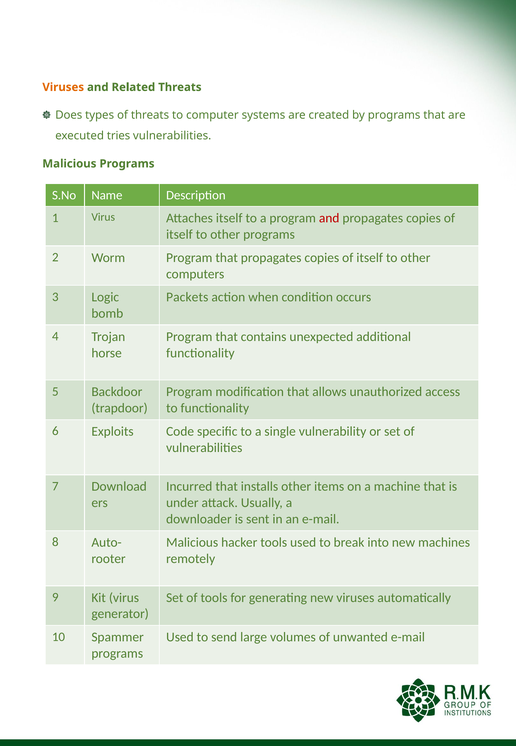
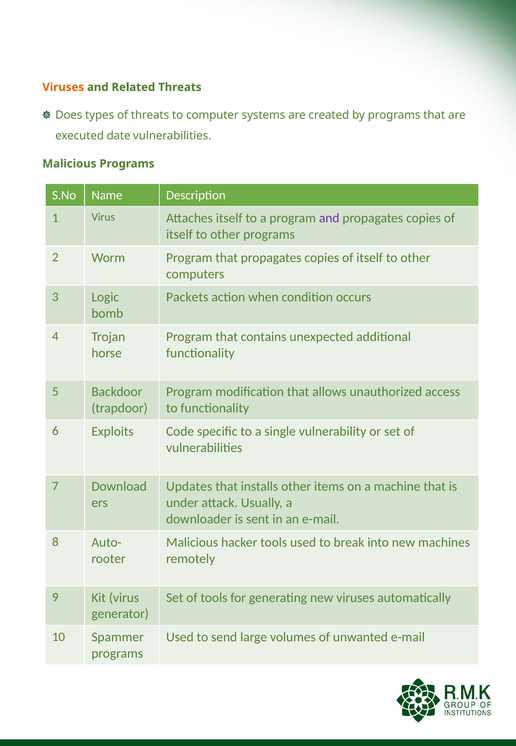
tries: tries -> date
and at (329, 218) colour: red -> purple
Incurred: Incurred -> Updates
